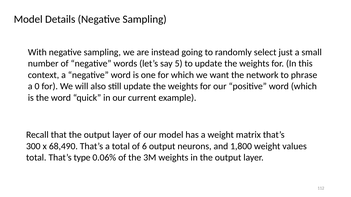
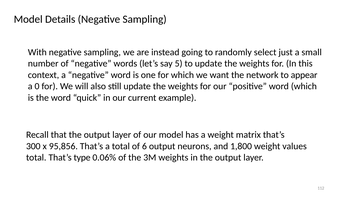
phrase: phrase -> appear
68,490: 68,490 -> 95,856
